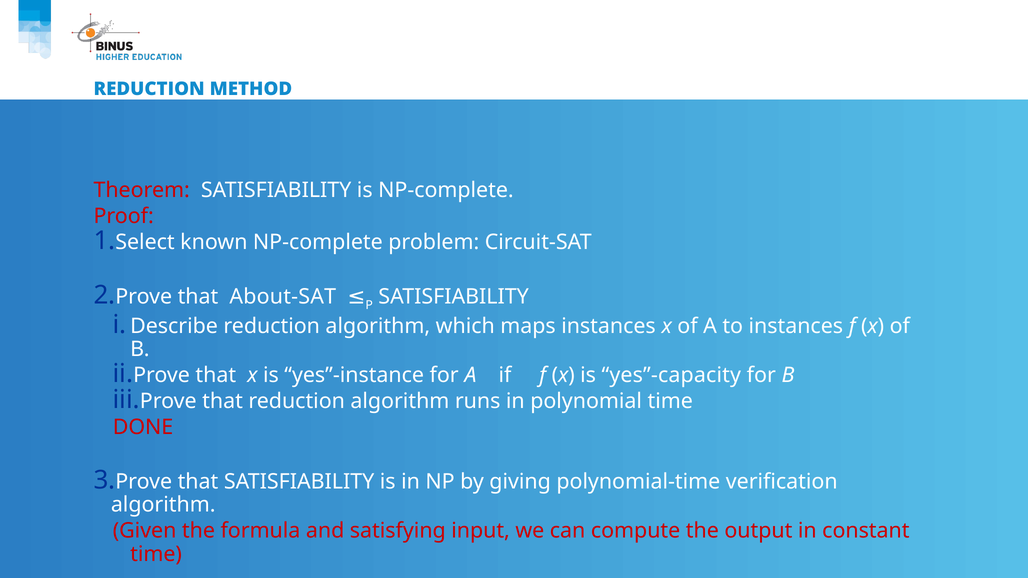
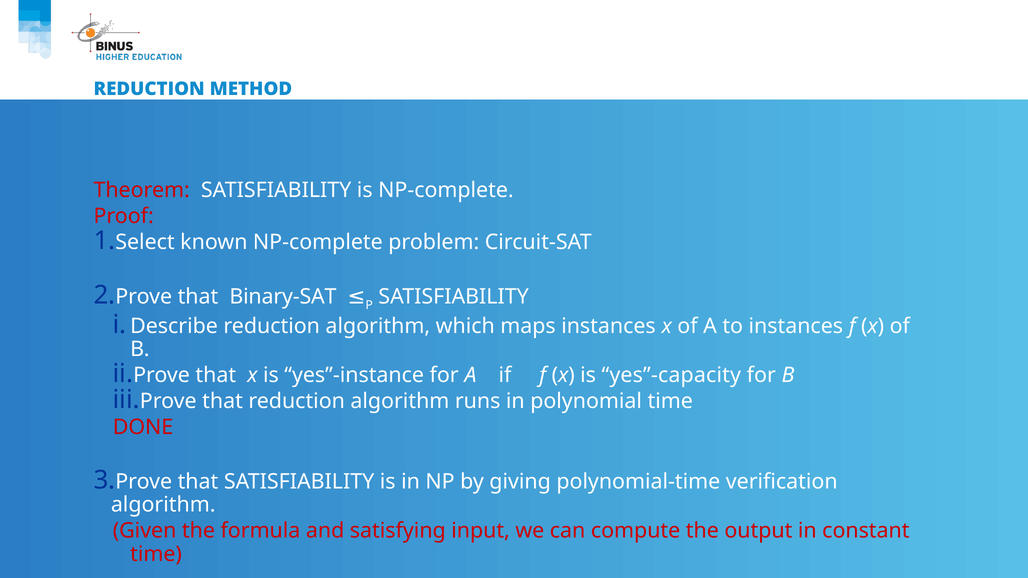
About-SAT: About-SAT -> Binary-SAT
